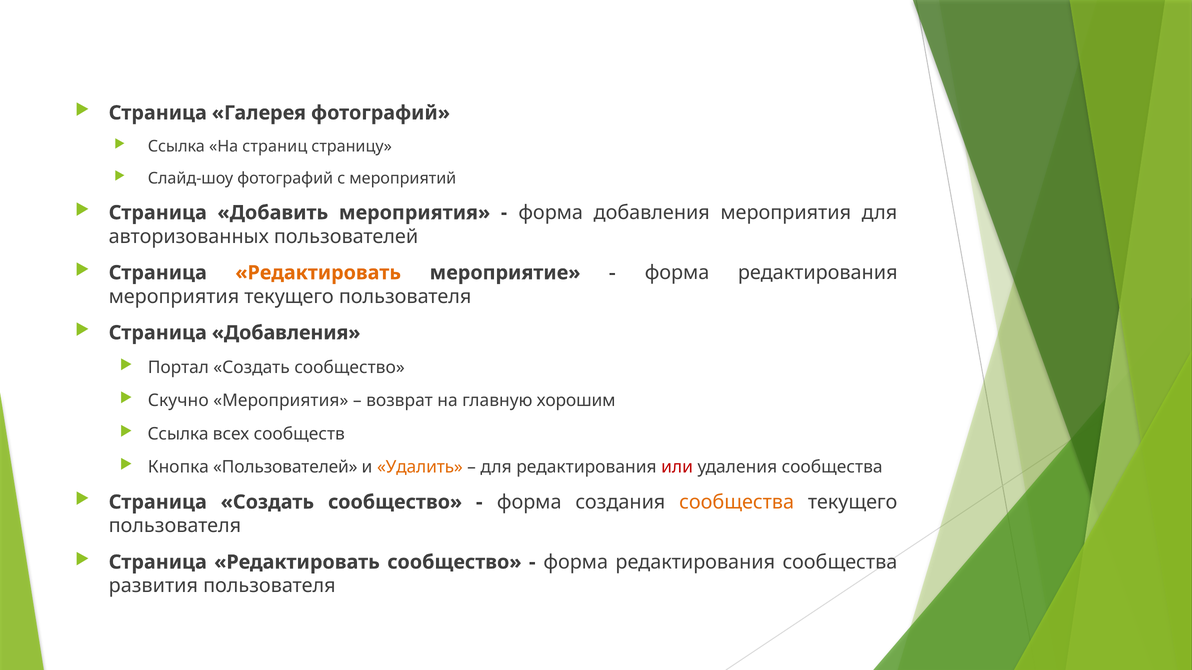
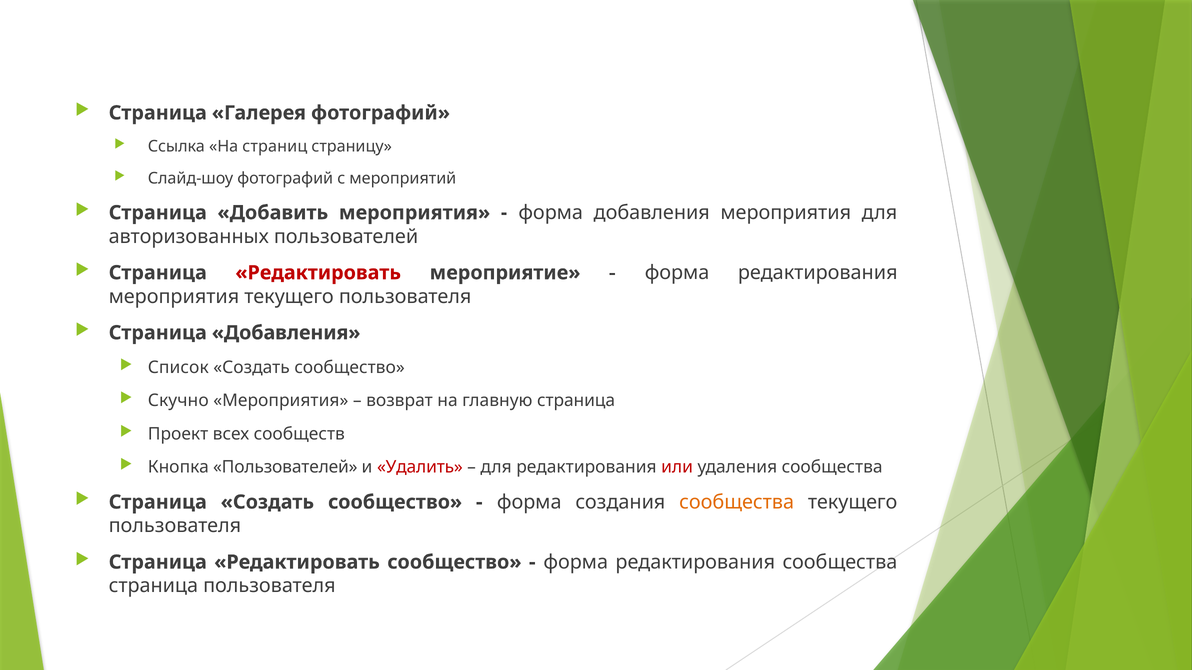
Редактировать at (318, 273) colour: orange -> red
Портал: Портал -> Список
главную хорошим: хорошим -> страница
Ссылка at (178, 434): Ссылка -> Проект
Удалить colour: orange -> red
развития at (153, 586): развития -> страница
